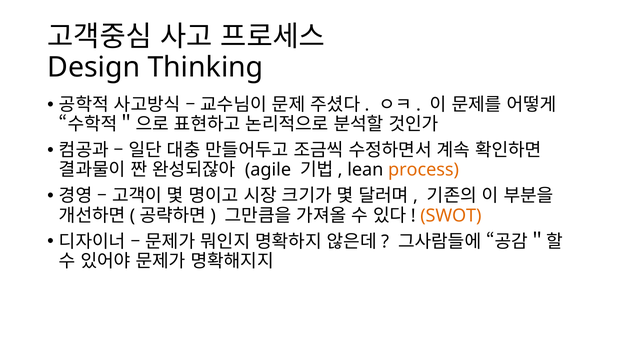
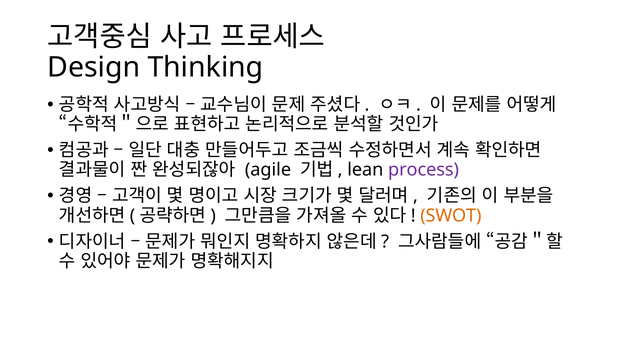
process colour: orange -> purple
